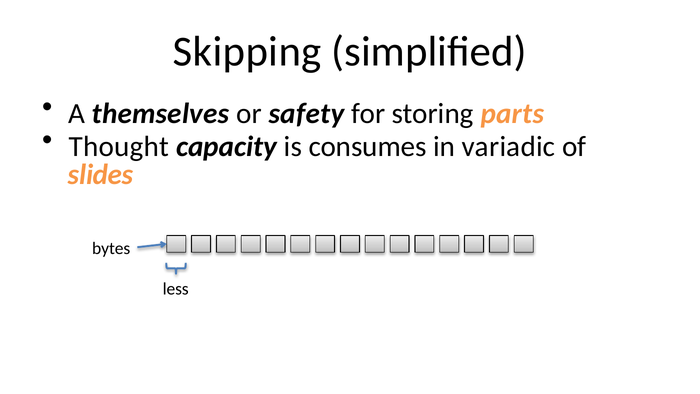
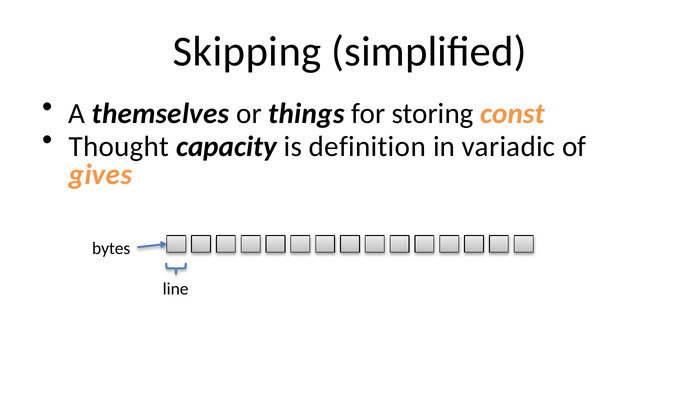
safety: safety -> things
parts: parts -> const
consumes: consumes -> definition
slides: slides -> gives
less: less -> line
